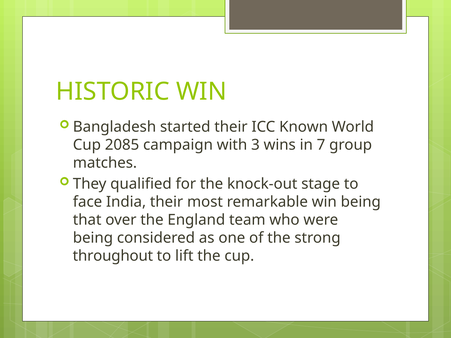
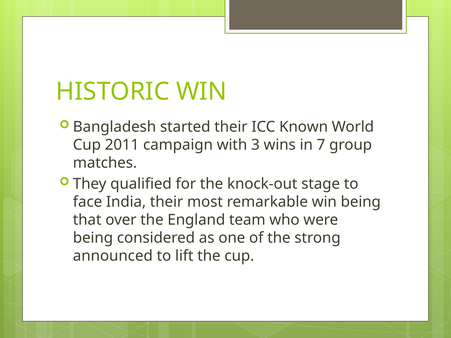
2085: 2085 -> 2011
throughout: throughout -> announced
